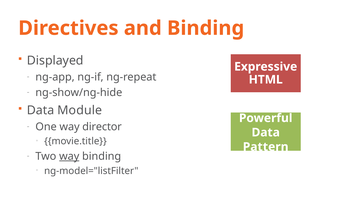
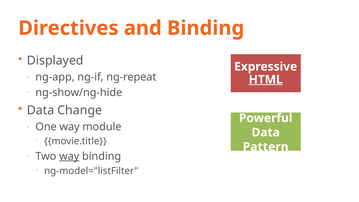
HTML underline: none -> present
Module: Module -> Change
director: director -> module
